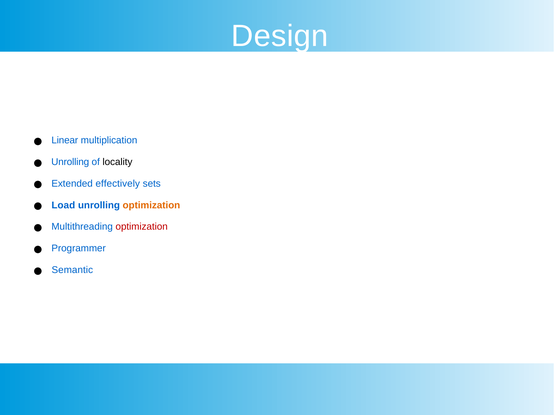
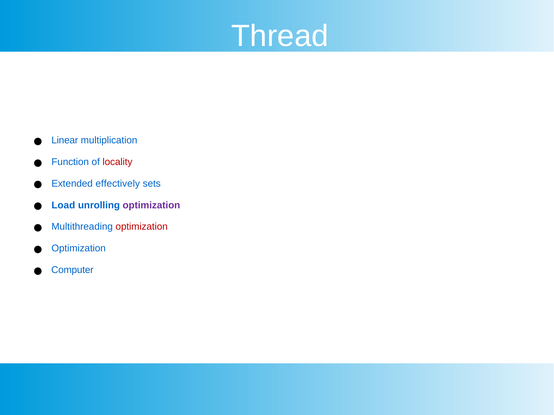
Design: Design -> Thread
Unrolling at (70, 162): Unrolling -> Function
locality colour: black -> red
optimization at (151, 205) colour: orange -> purple
Programmer at (79, 249): Programmer -> Optimization
Semantic: Semantic -> Computer
